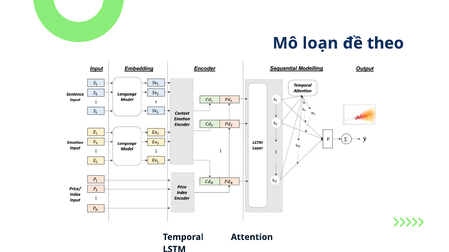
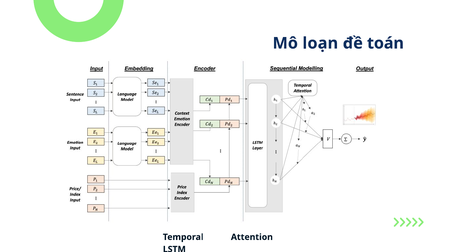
theo: theo -> toán
